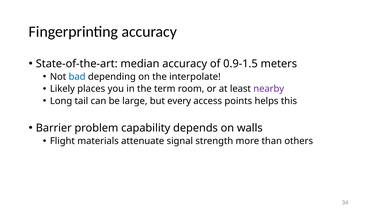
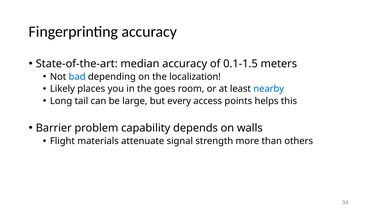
0.9-1.5: 0.9-1.5 -> 0.1-1.5
interpolate: interpolate -> localization
term: term -> goes
nearby colour: purple -> blue
